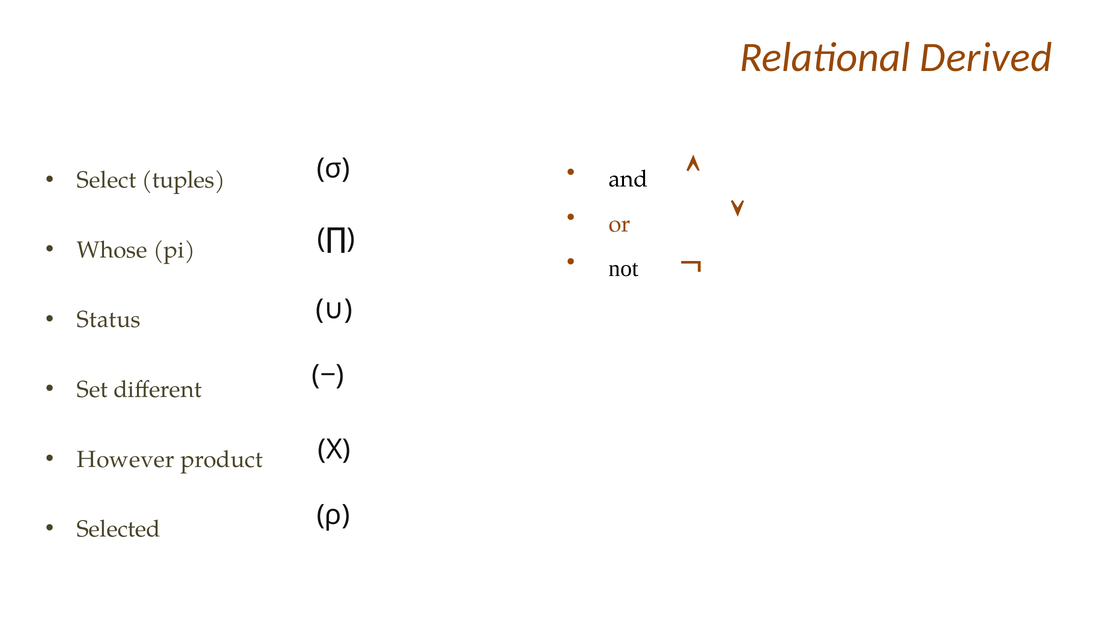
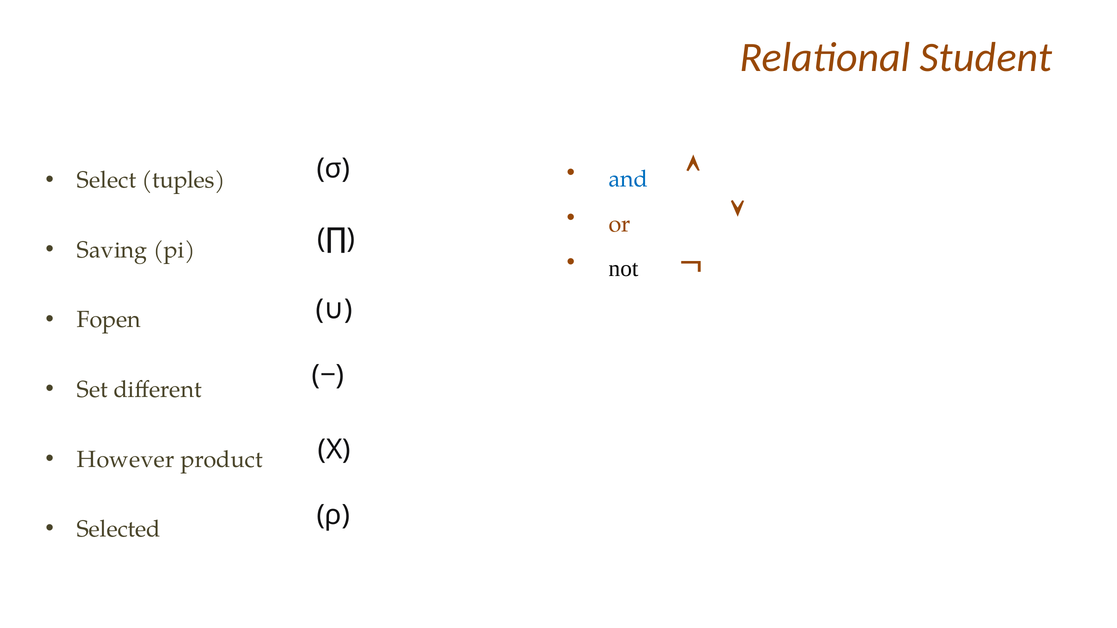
Derived: Derived -> Student
and colour: black -> blue
Whose: Whose -> Saving
Status: Status -> Fopen
